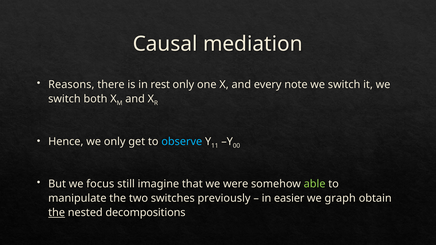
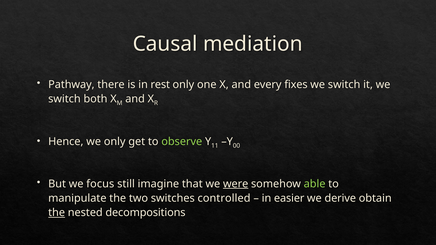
Reasons: Reasons -> Pathway
note: note -> fixes
observe colour: light blue -> light green
were underline: none -> present
previously: previously -> controlled
graph: graph -> derive
